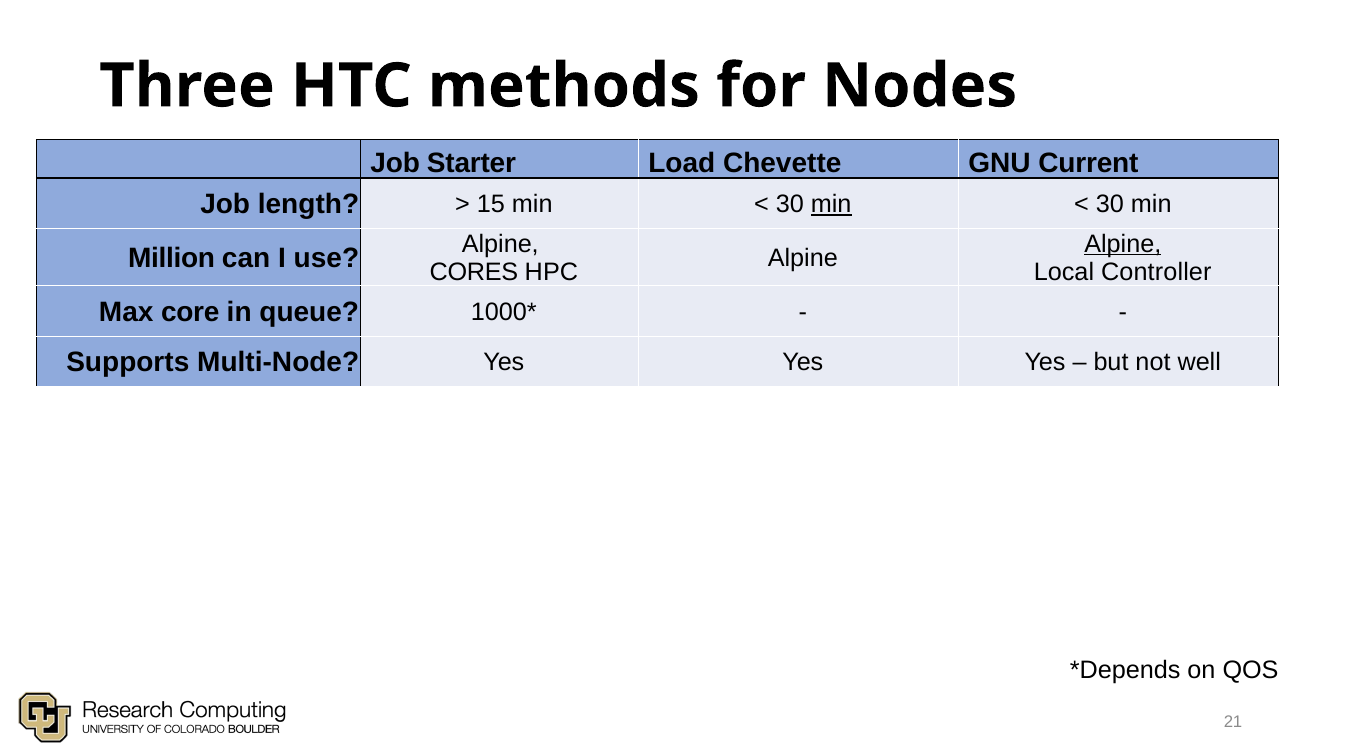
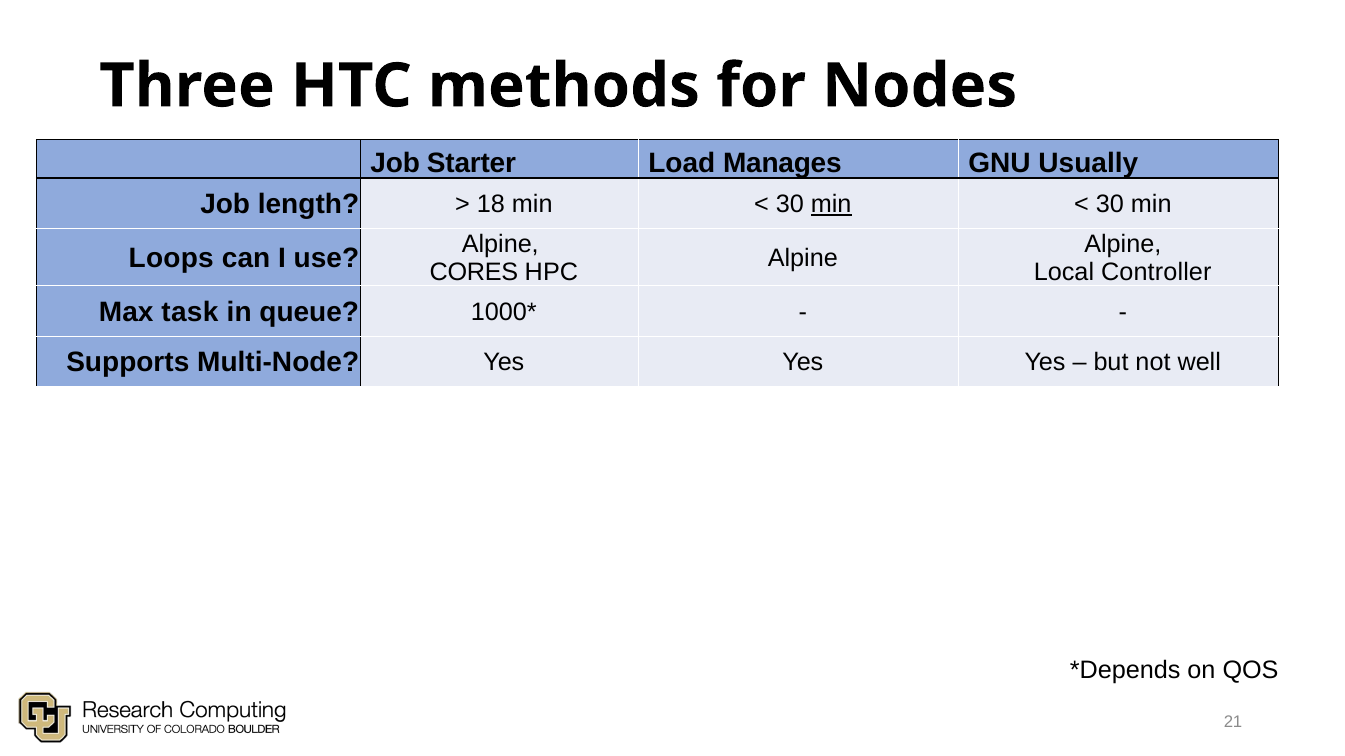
Chevette: Chevette -> Manages
Current: Current -> Usually
15: 15 -> 18
Alpine at (1123, 244) underline: present -> none
Million: Million -> Loops
core: core -> task
